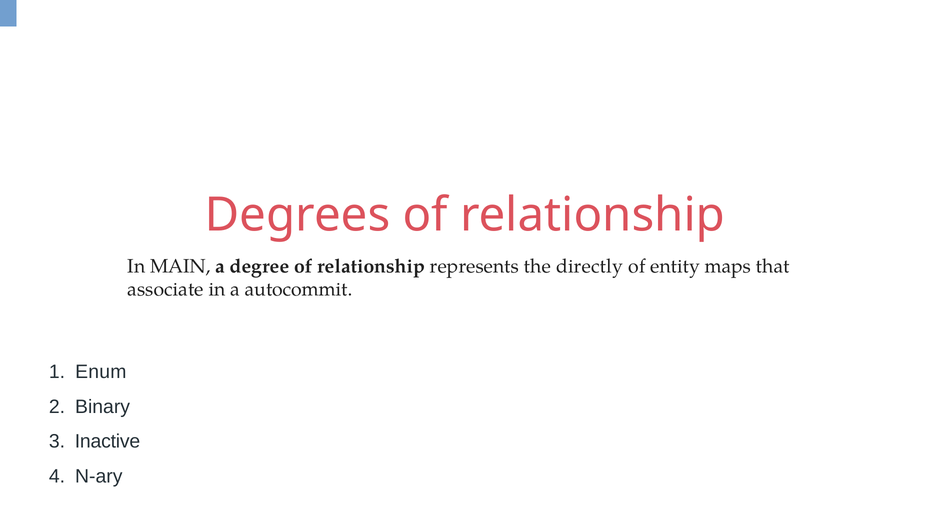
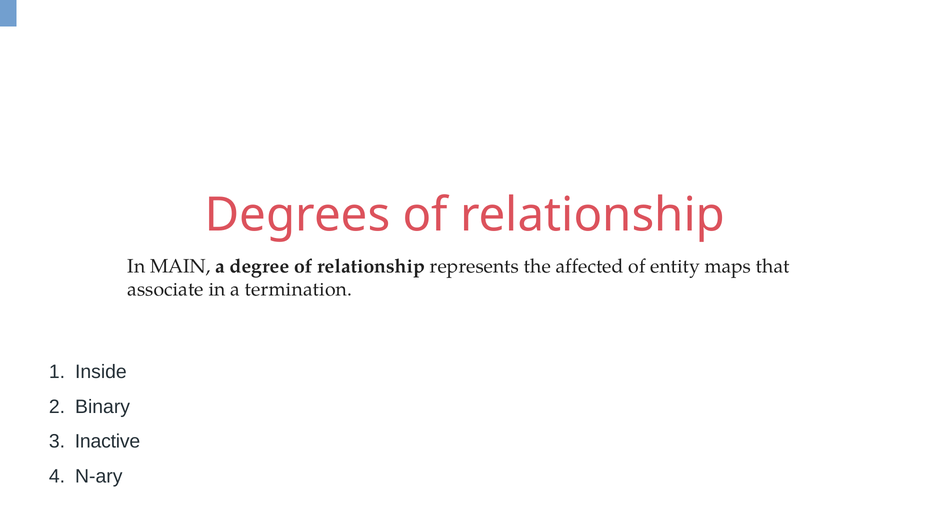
directly: directly -> affected
autocommit: autocommit -> termination
Enum: Enum -> Inside
